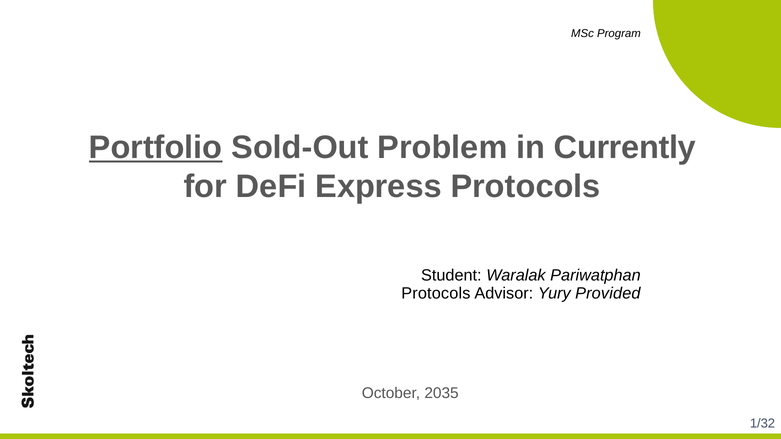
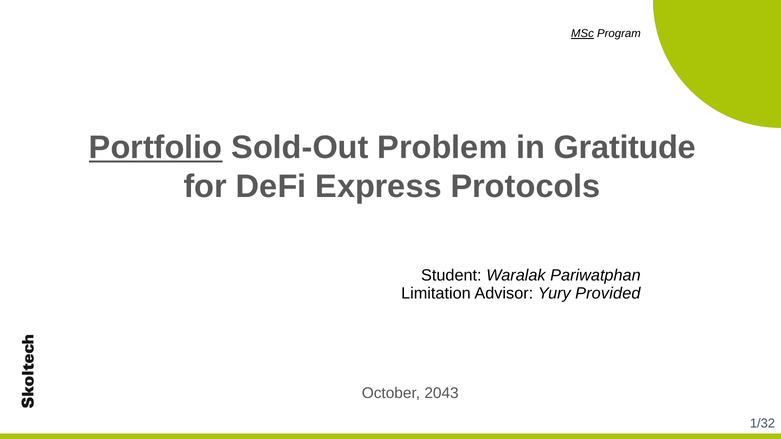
MSc underline: none -> present
Currently: Currently -> Gratitude
Protocols at (436, 293): Protocols -> Limitation
2035: 2035 -> 2043
